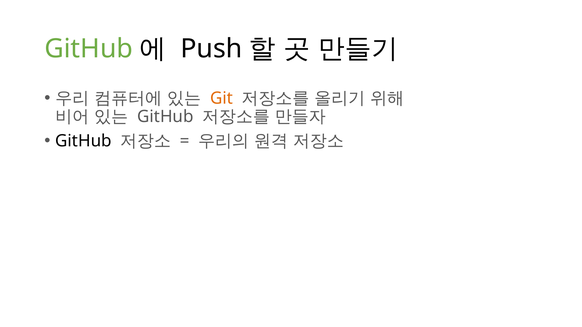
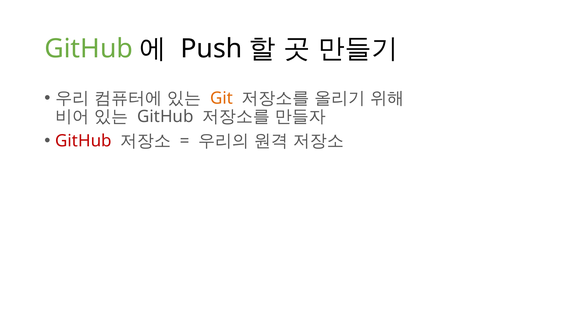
GitHub at (83, 141) colour: black -> red
